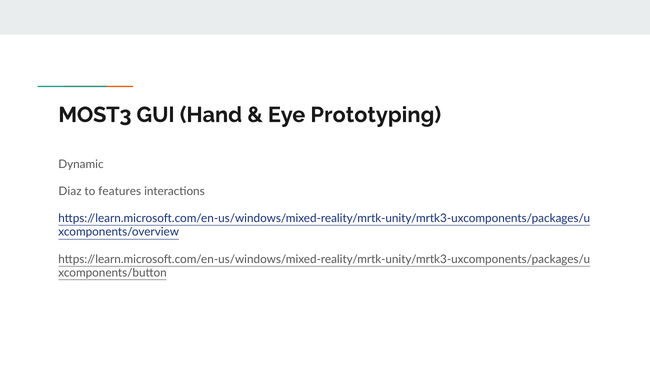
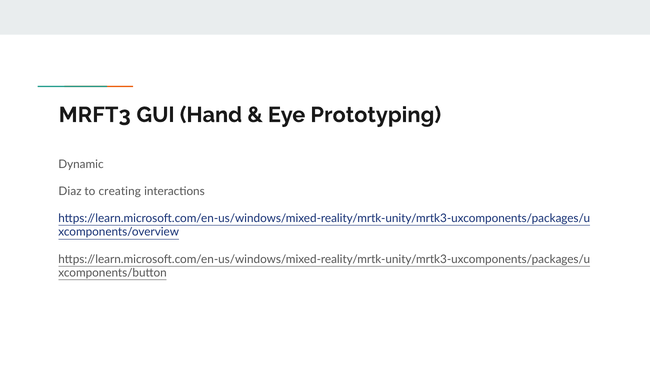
MOST3: MOST3 -> MRFT3
features: features -> creating
